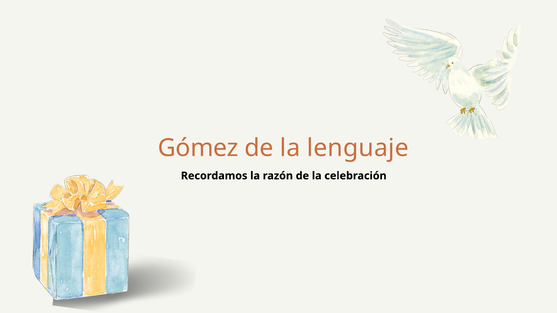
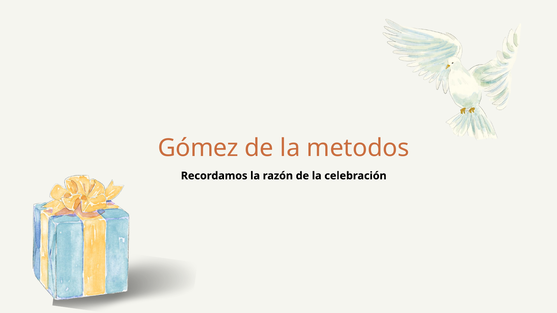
lenguaje: lenguaje -> metodos
